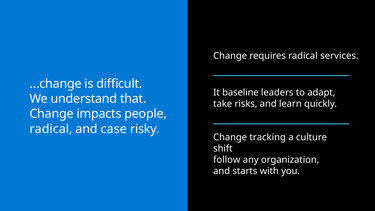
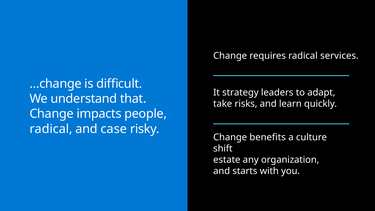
baseline: baseline -> strategy
tracking: tracking -> benefits
follow: follow -> estate
